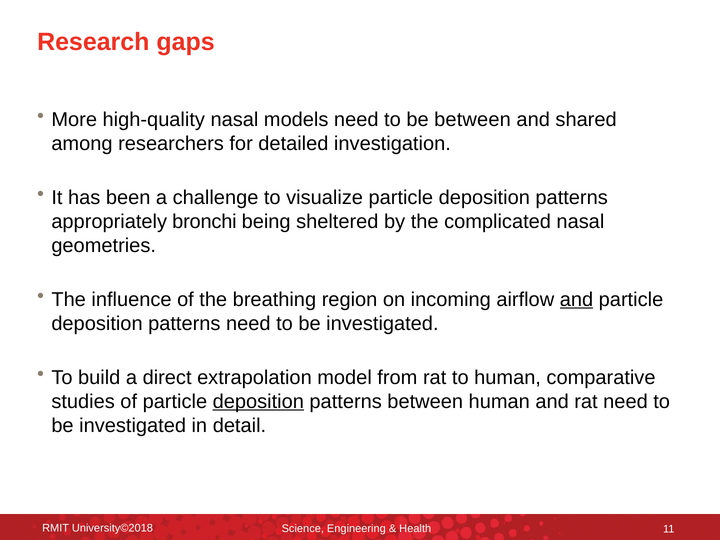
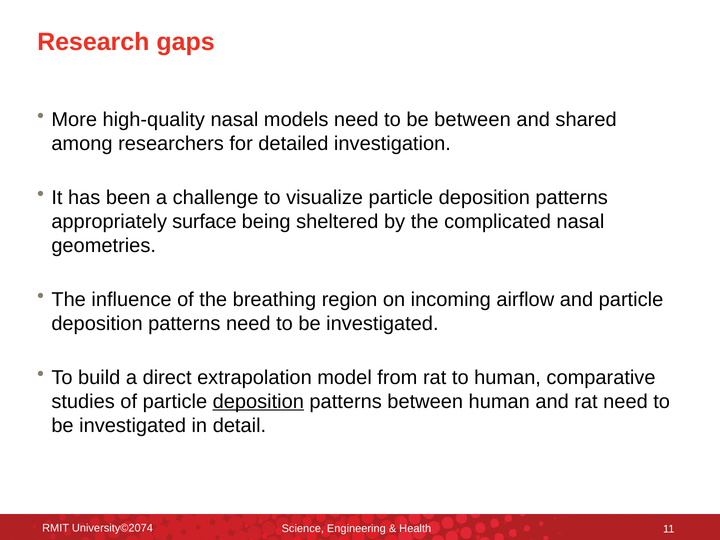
bronchi: bronchi -> surface
and at (576, 299) underline: present -> none
University©2018: University©2018 -> University©2074
